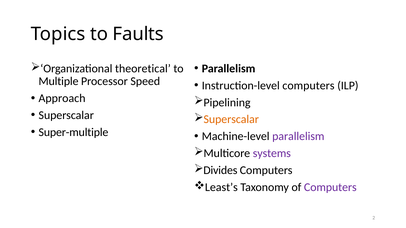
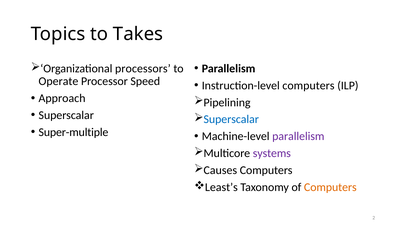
Faults: Faults -> Takes
theoretical: theoretical -> processors
Multiple: Multiple -> Operate
Superscalar at (231, 120) colour: orange -> blue
Divides: Divides -> Causes
Computers at (330, 188) colour: purple -> orange
